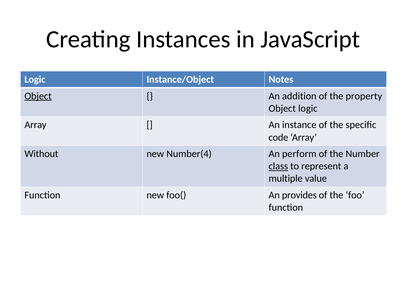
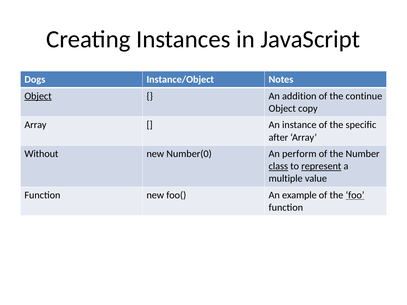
Logic at (35, 80): Logic -> Dogs
property: property -> continue
Object logic: logic -> copy
code: code -> after
Number(4: Number(4 -> Number(0
represent underline: none -> present
provides: provides -> example
foo underline: none -> present
